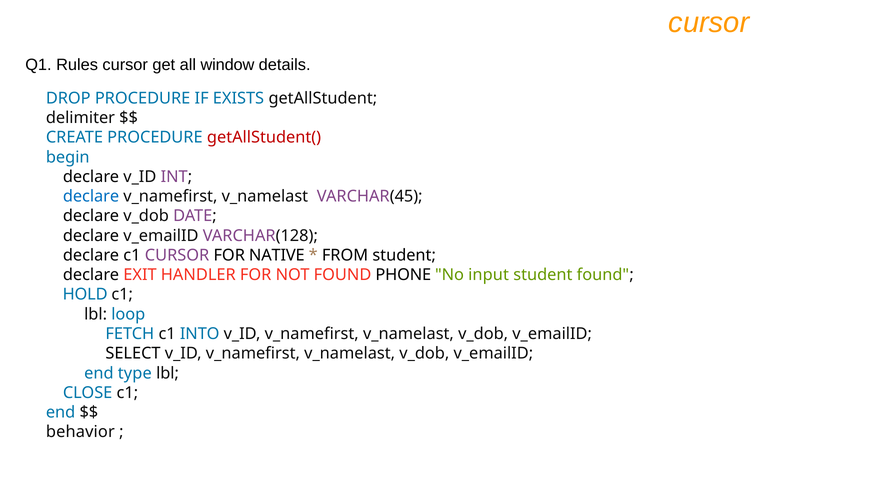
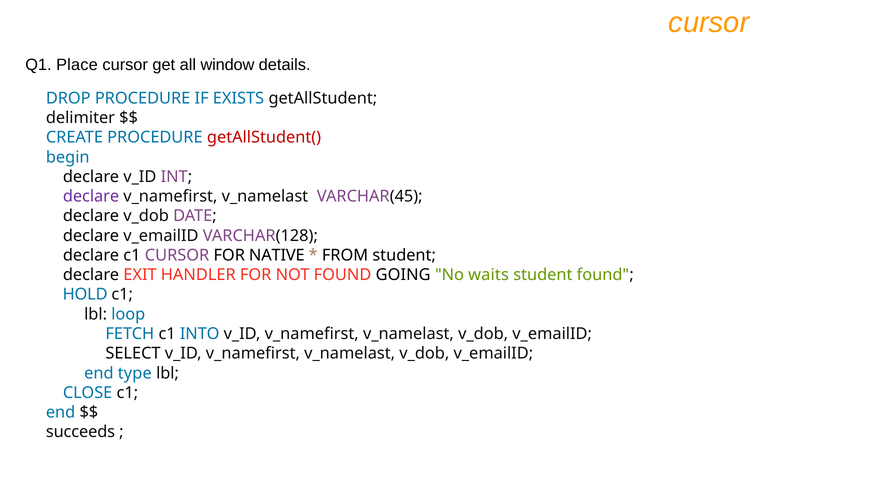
Rules: Rules -> Place
declare at (91, 196) colour: blue -> purple
PHONE: PHONE -> GOING
input: input -> waits
behavior: behavior -> succeeds
